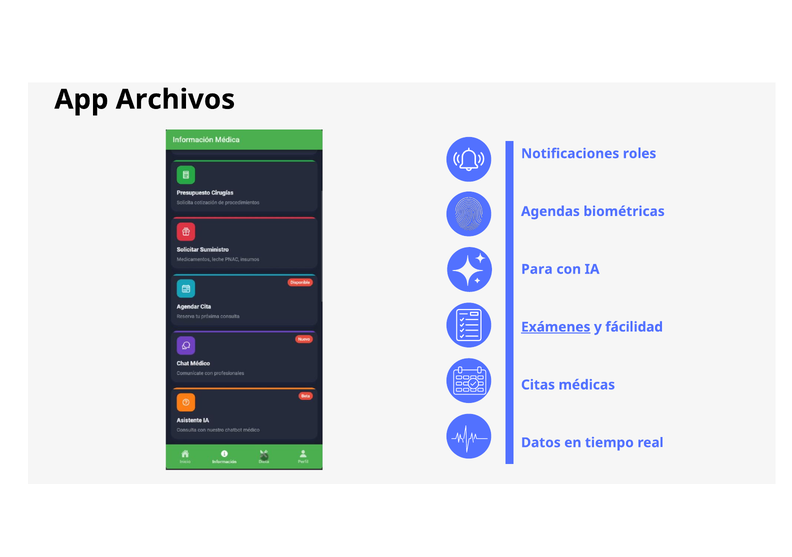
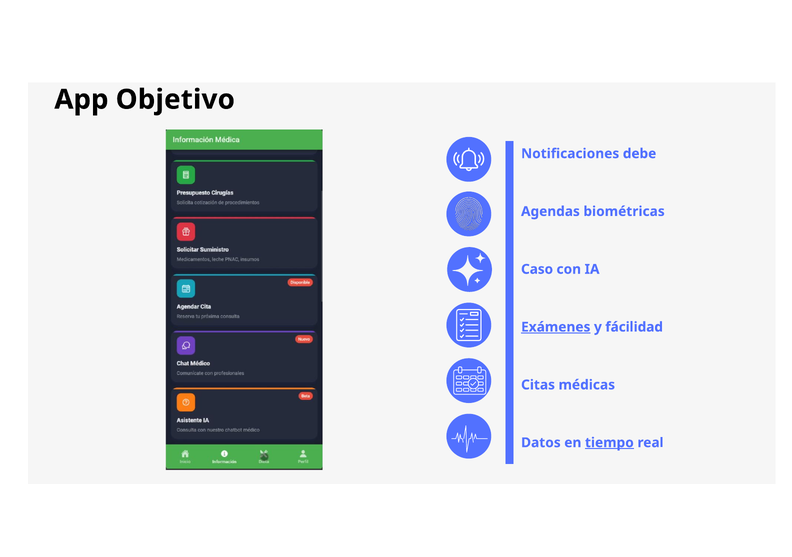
Archivos: Archivos -> Objetivo
roles: roles -> debe
Para: Para -> Caso
tiempo underline: none -> present
